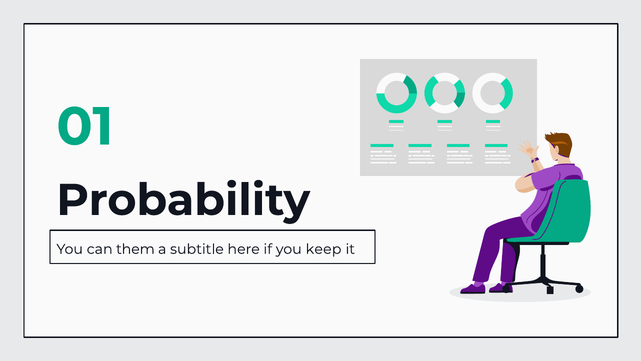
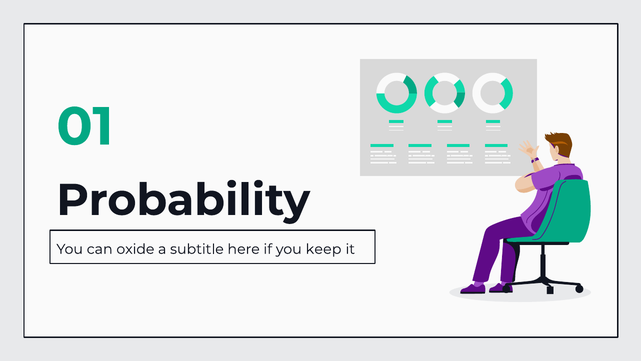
them: them -> oxide
